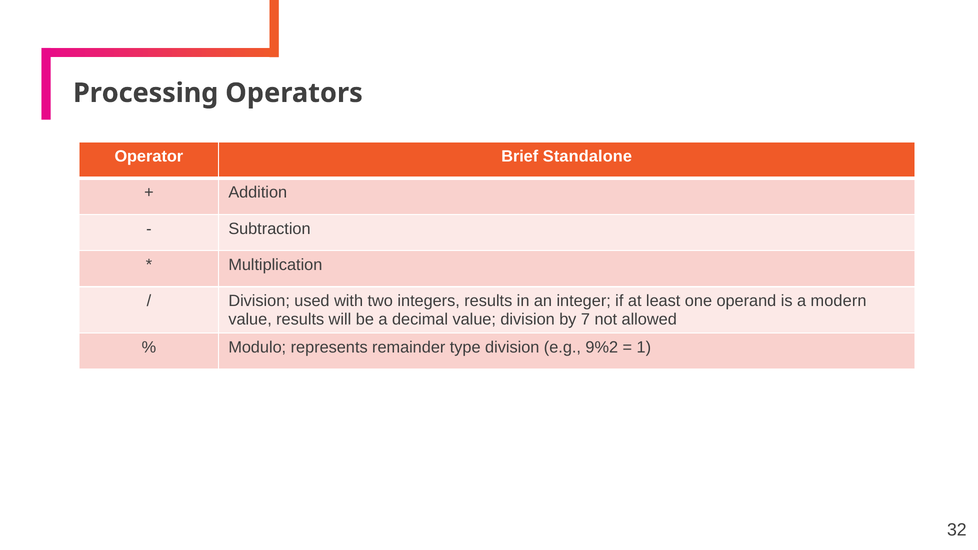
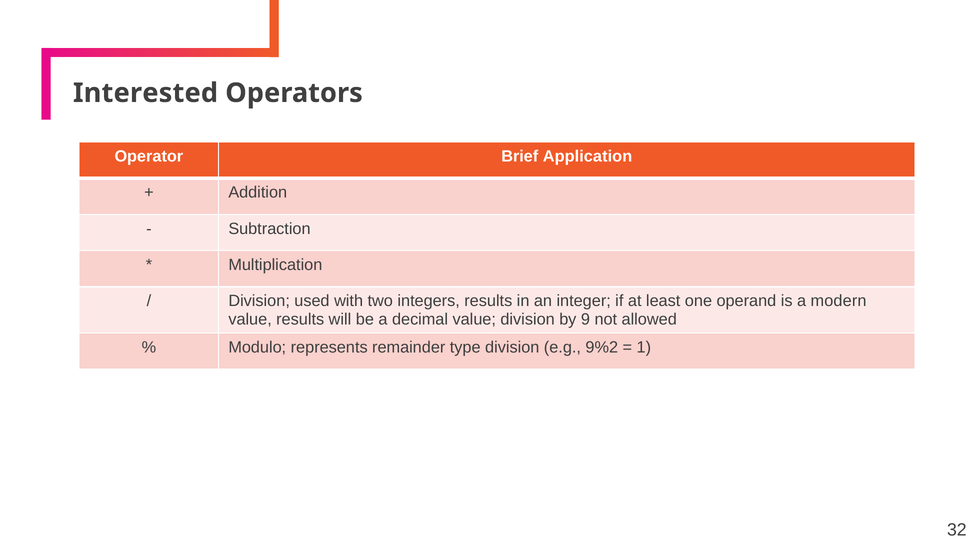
Processing: Processing -> Interested
Standalone: Standalone -> Application
7: 7 -> 9
